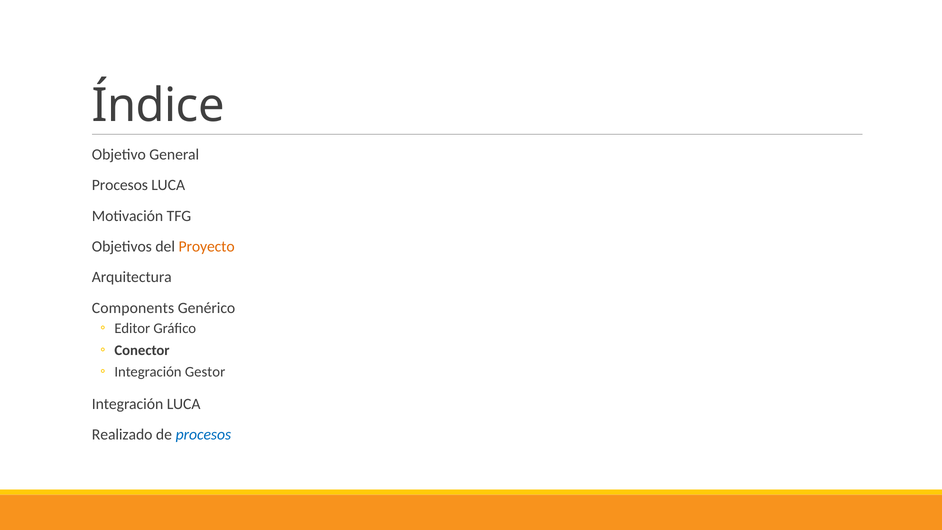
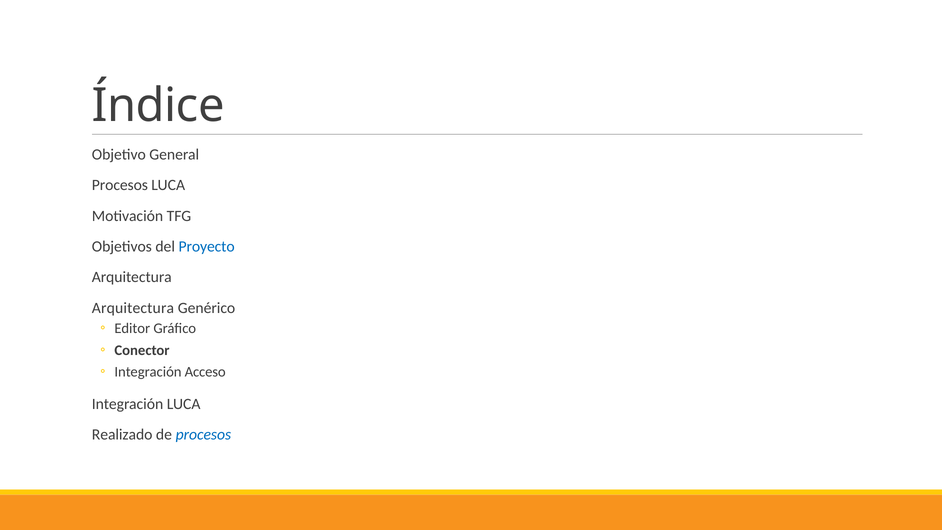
Proyecto colour: orange -> blue
Components at (133, 308): Components -> Arquitectura
Gestor: Gestor -> Acceso
